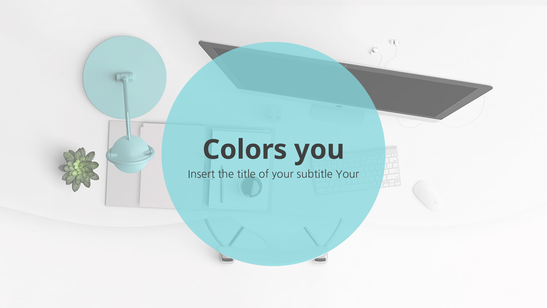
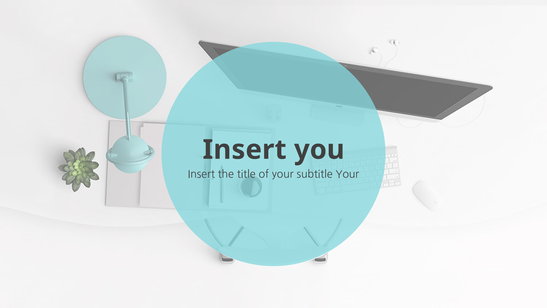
Colors at (245, 150): Colors -> Insert
